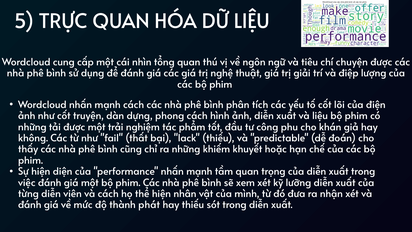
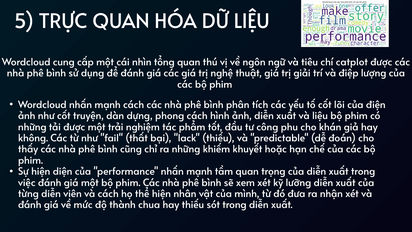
chuyện: chuyện -> catplot
phát: phát -> chua
